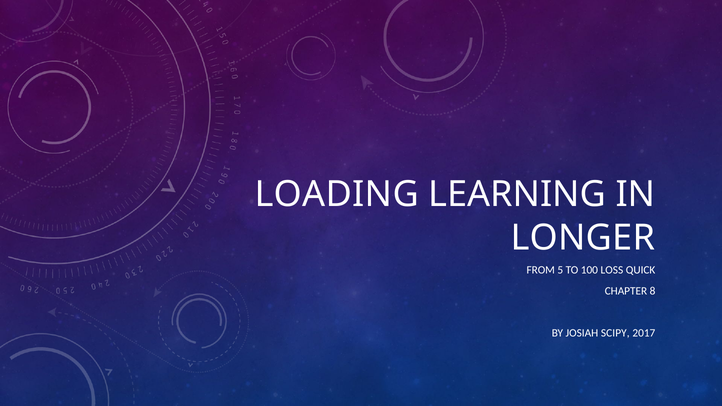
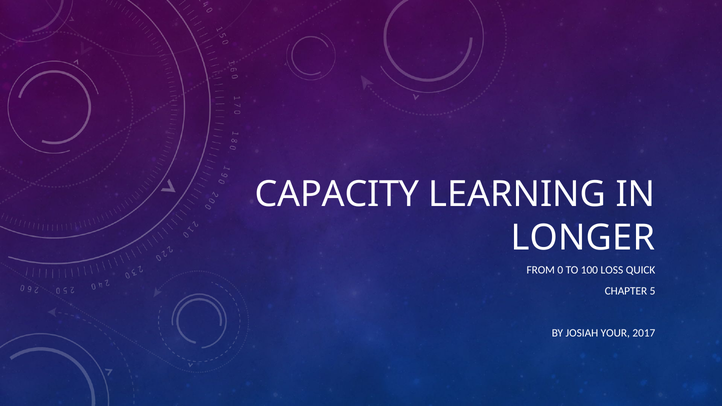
LOADING: LOADING -> CAPACITY
5: 5 -> 0
8: 8 -> 5
SCIPY: SCIPY -> YOUR
